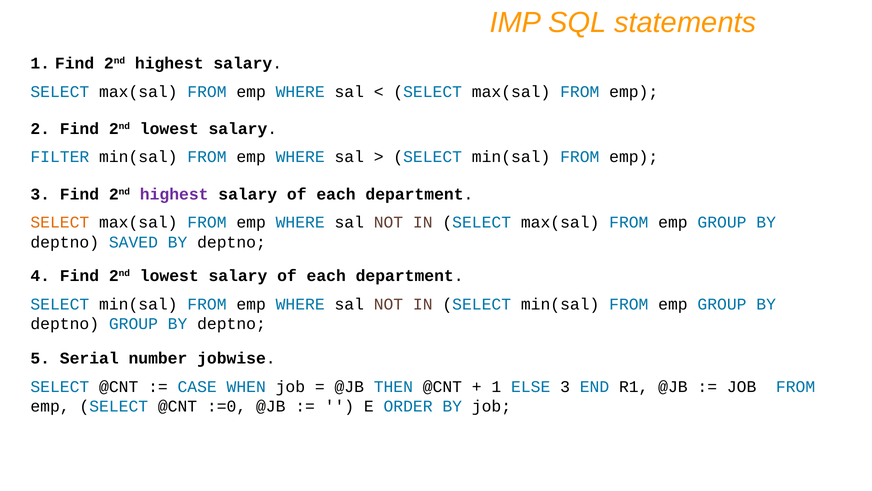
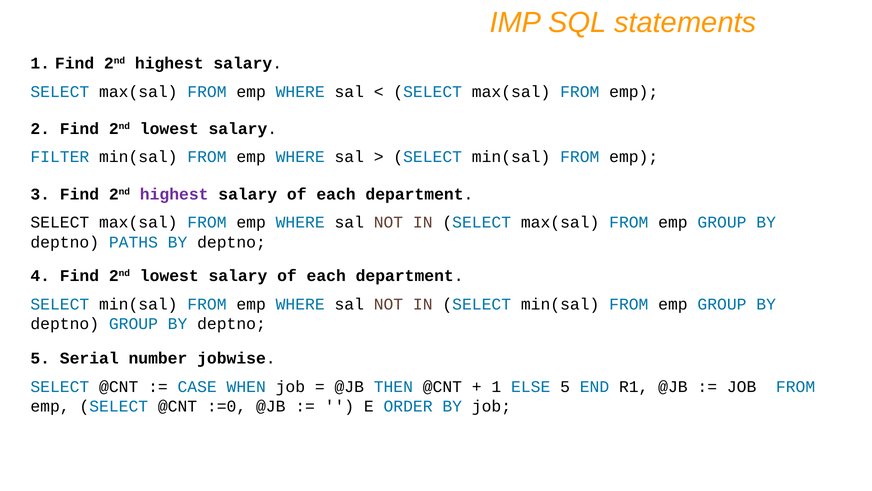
SELECT at (60, 222) colour: orange -> black
SAVED: SAVED -> PATHS
ELSE 3: 3 -> 5
